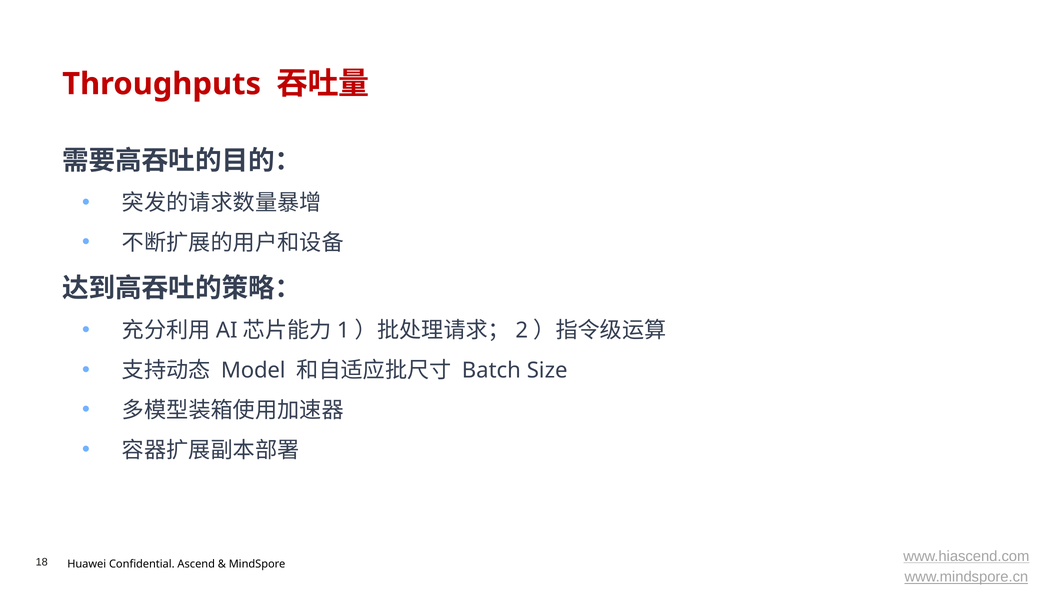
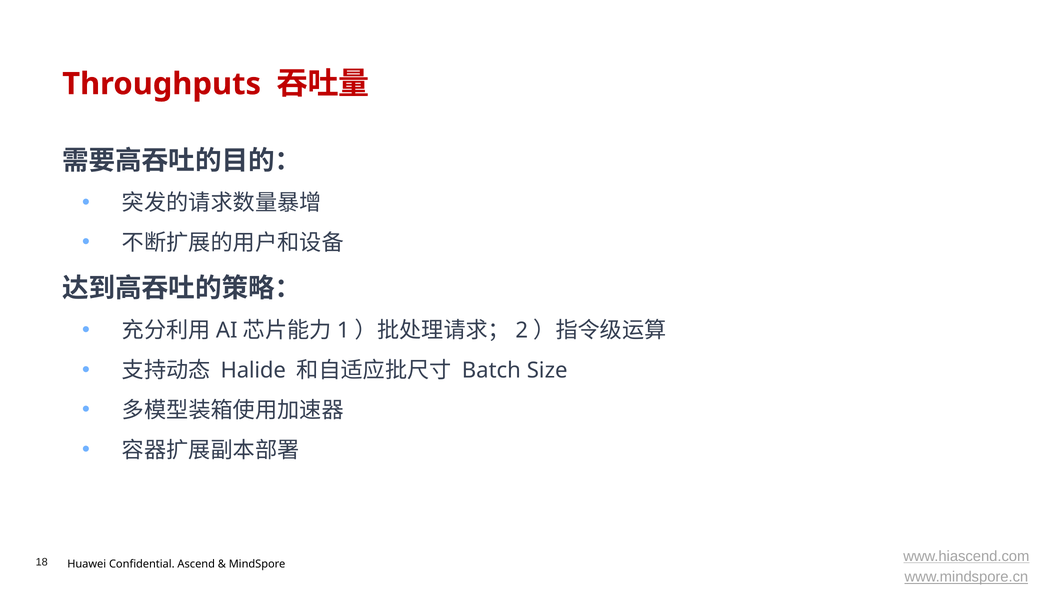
Model: Model -> Halide
